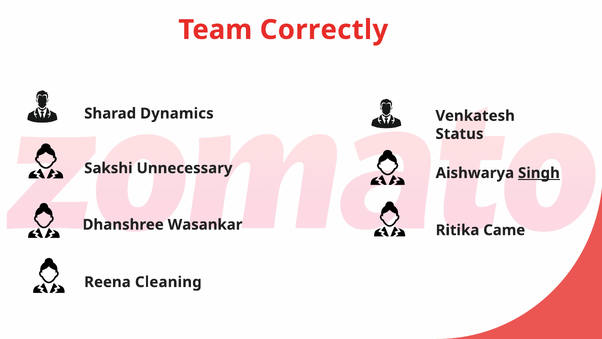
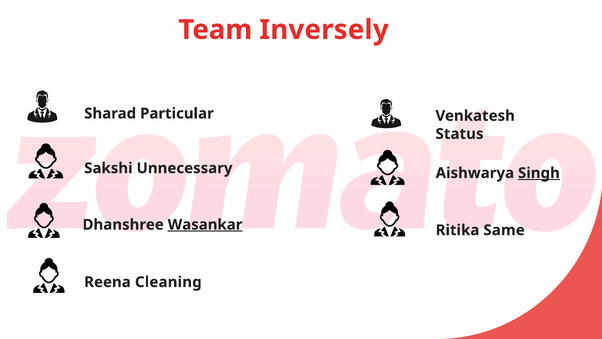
Correctly: Correctly -> Inversely
Dynamics: Dynamics -> Particular
Wasankar underline: none -> present
Came: Came -> Same
